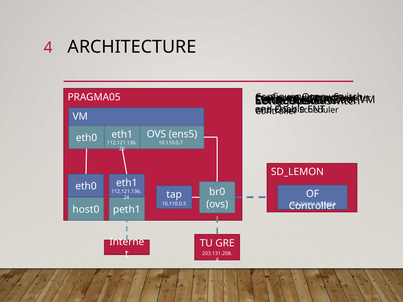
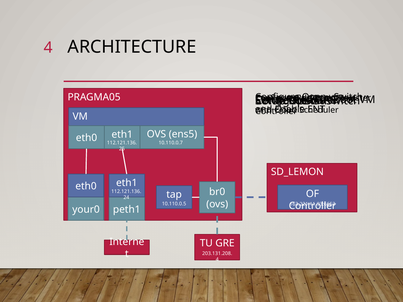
host0: host0 -> your0
